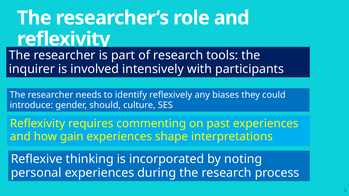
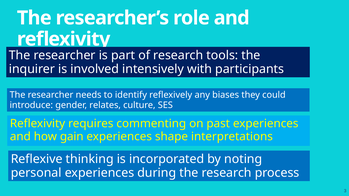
should: should -> relates
